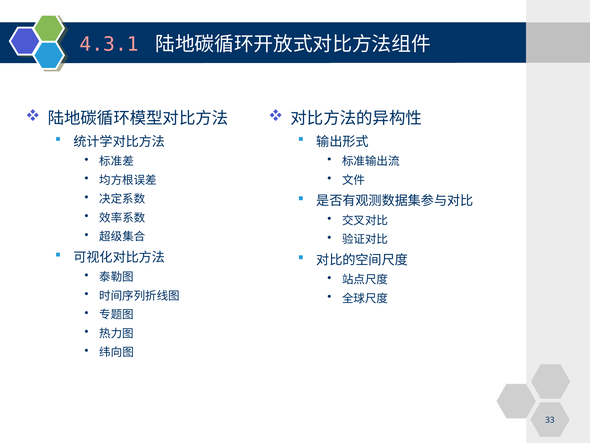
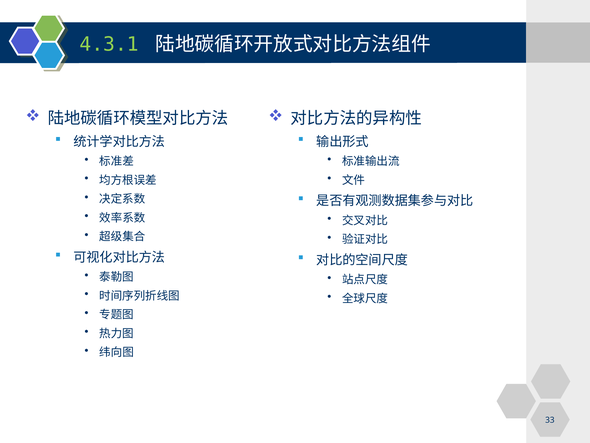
4.3.1 colour: pink -> light green
